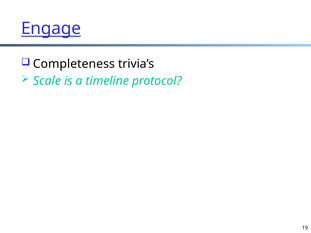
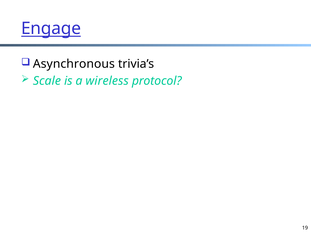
Completeness: Completeness -> Asynchronous
timeline: timeline -> wireless
